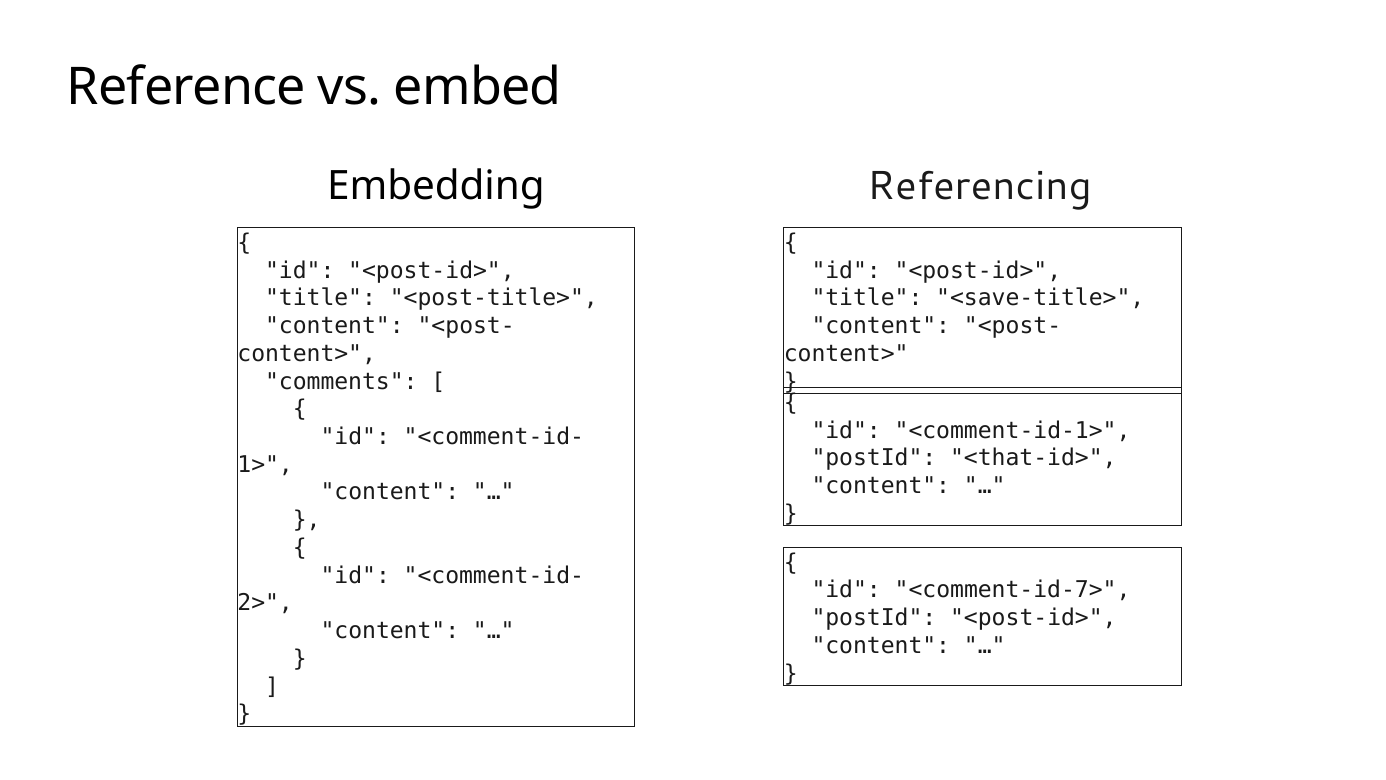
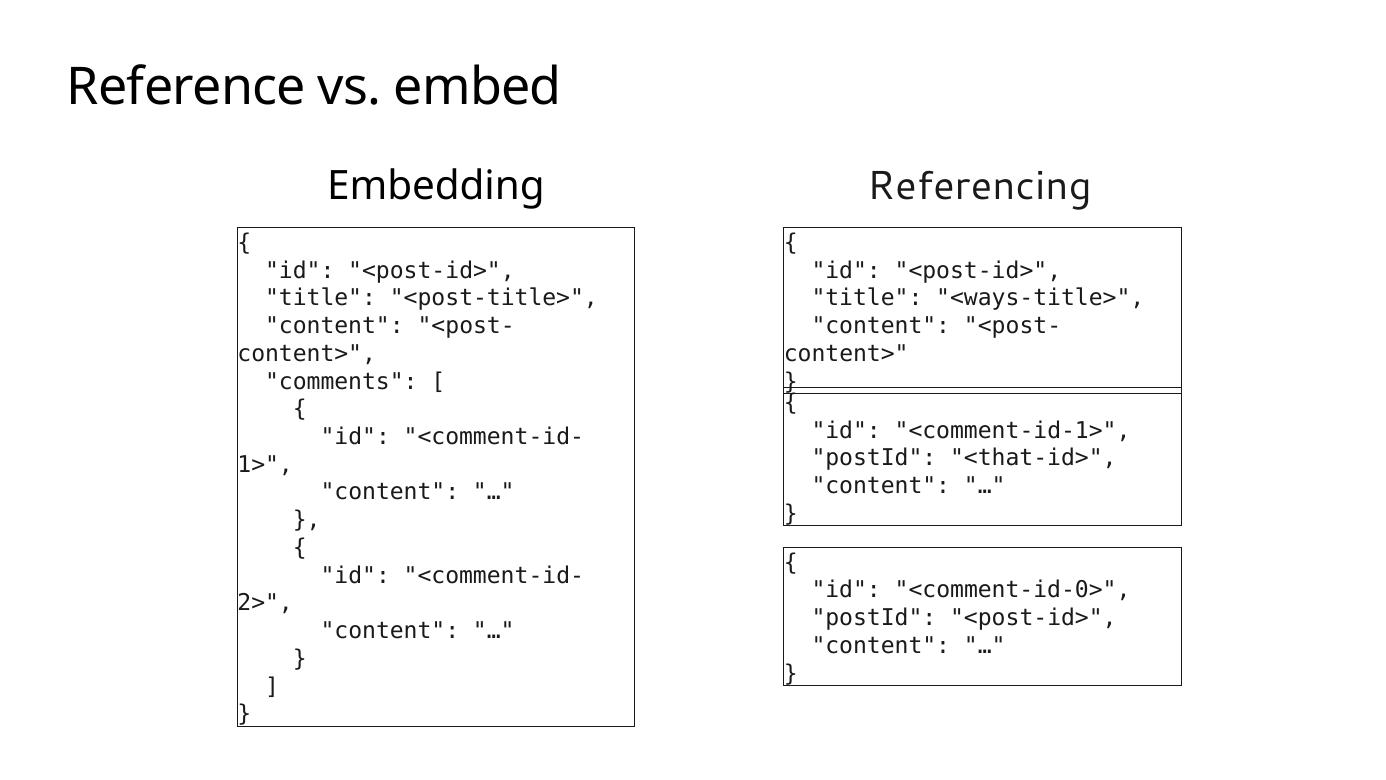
<save-title>: <save-title> -> <ways-title>
<comment-id-7>: <comment-id-7> -> <comment-id-0>
